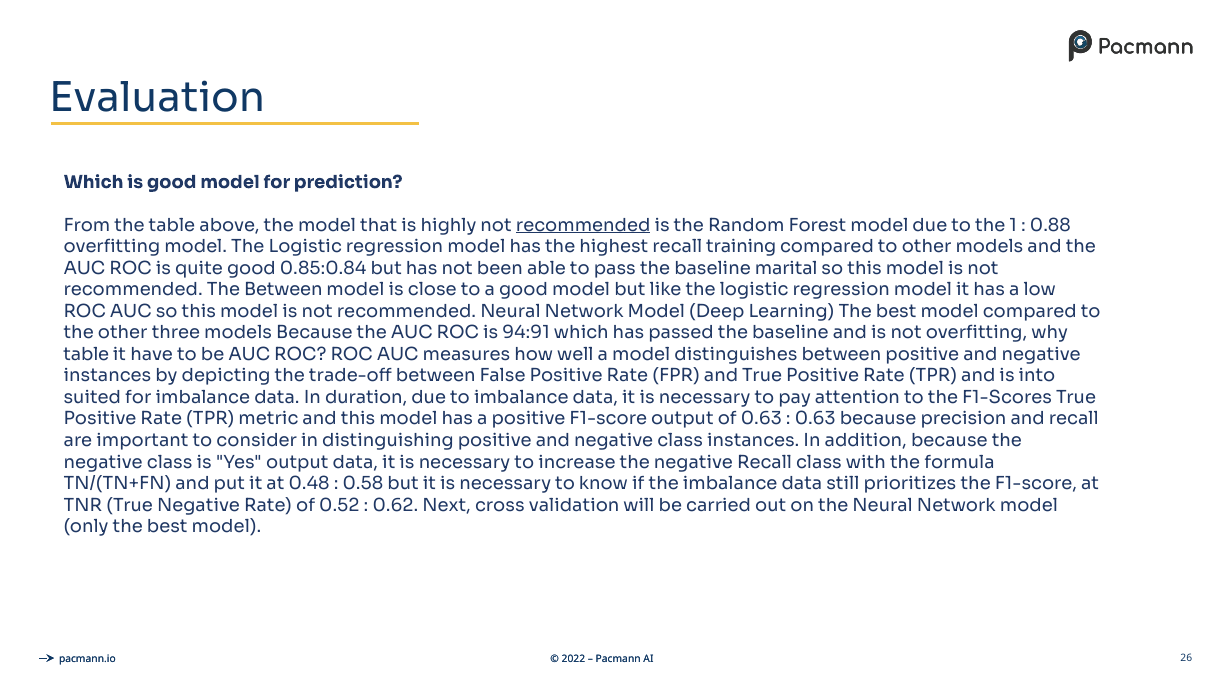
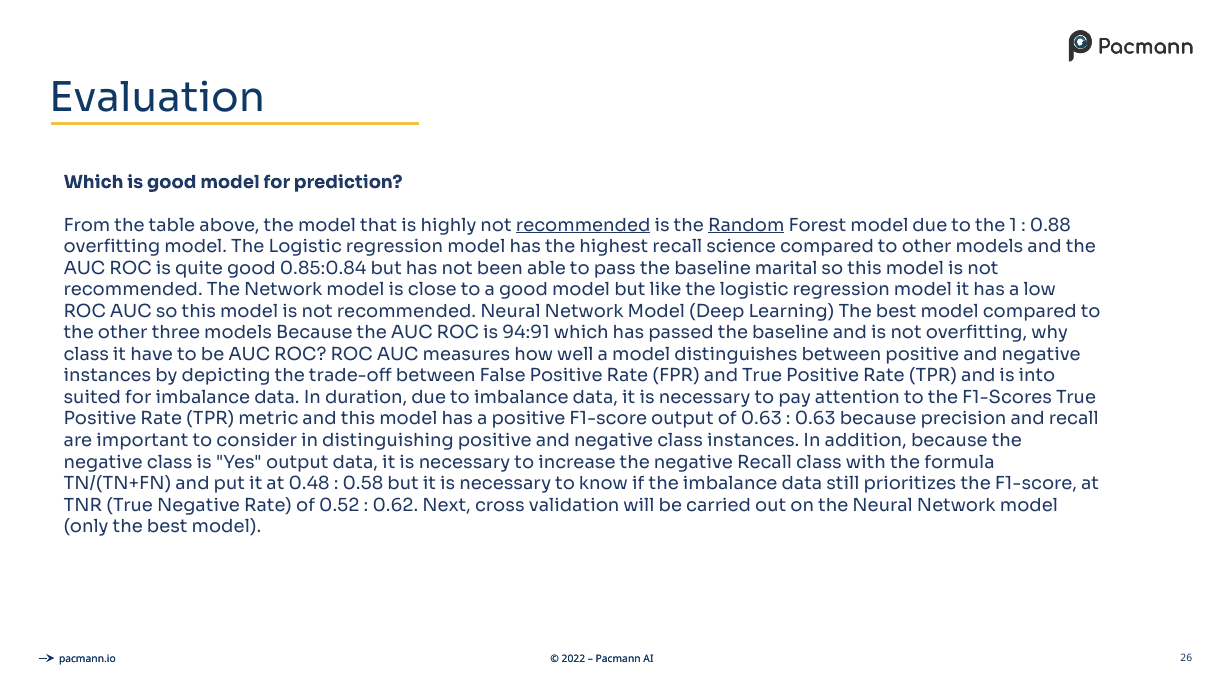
Random underline: none -> present
training: training -> science
The Between: Between -> Network
table at (86, 355): table -> class
